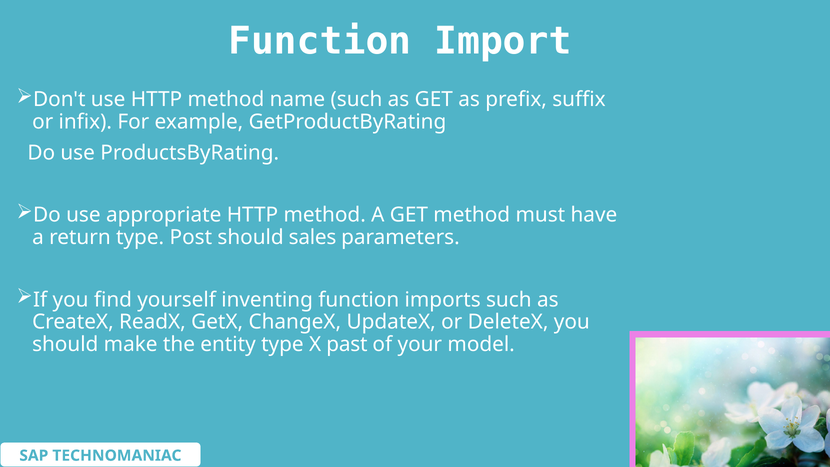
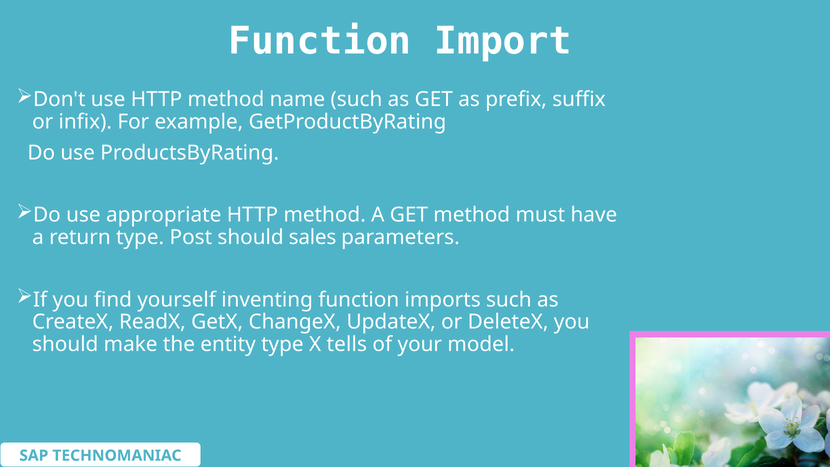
past: past -> tells
